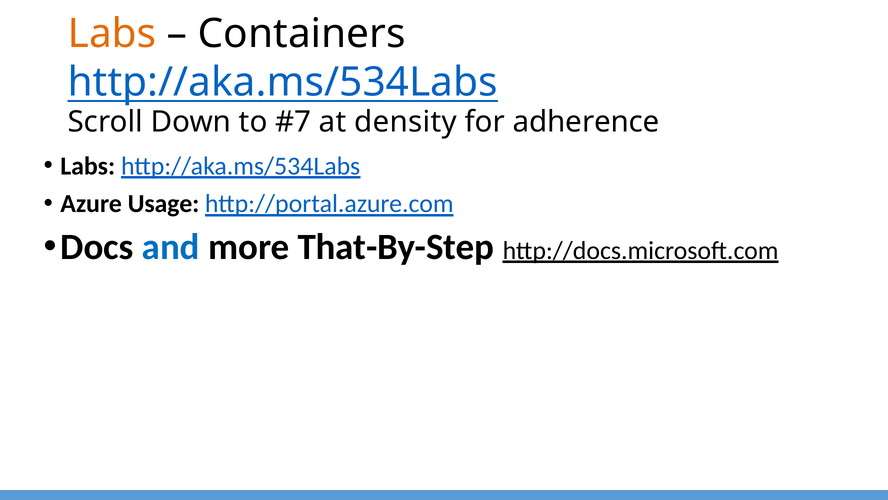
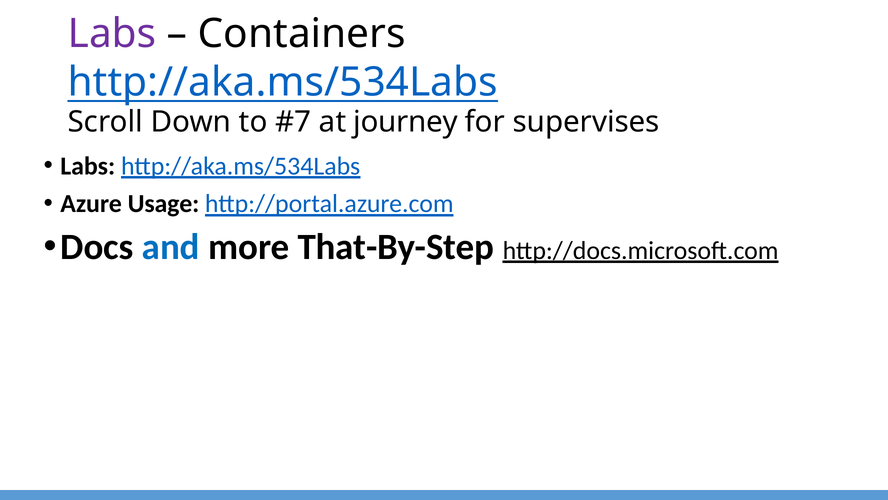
Labs at (112, 34) colour: orange -> purple
density: density -> journey
adherence: adherence -> supervises
